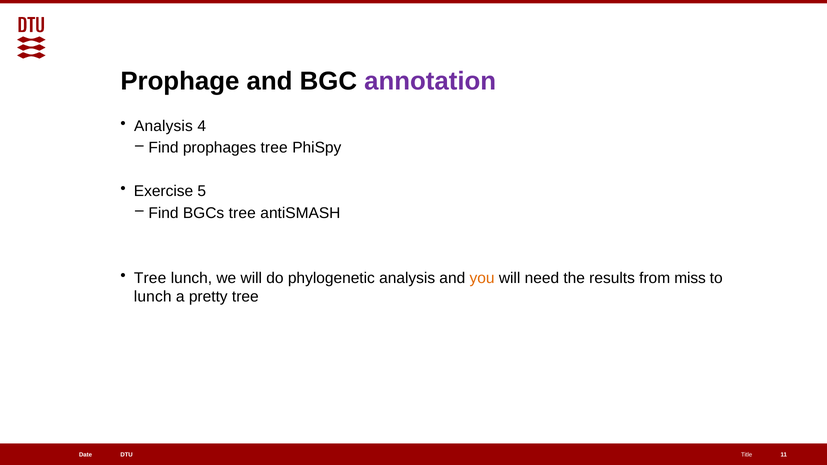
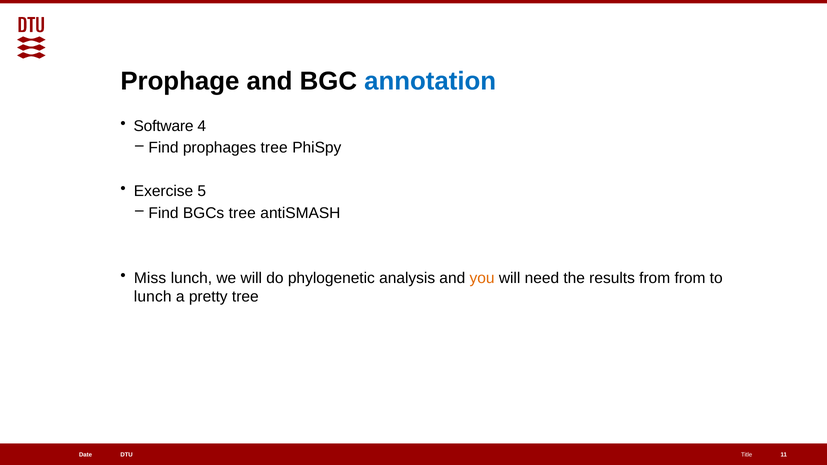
annotation colour: purple -> blue
Analysis at (163, 126): Analysis -> Software
Tree at (150, 278): Tree -> Miss
from miss: miss -> from
